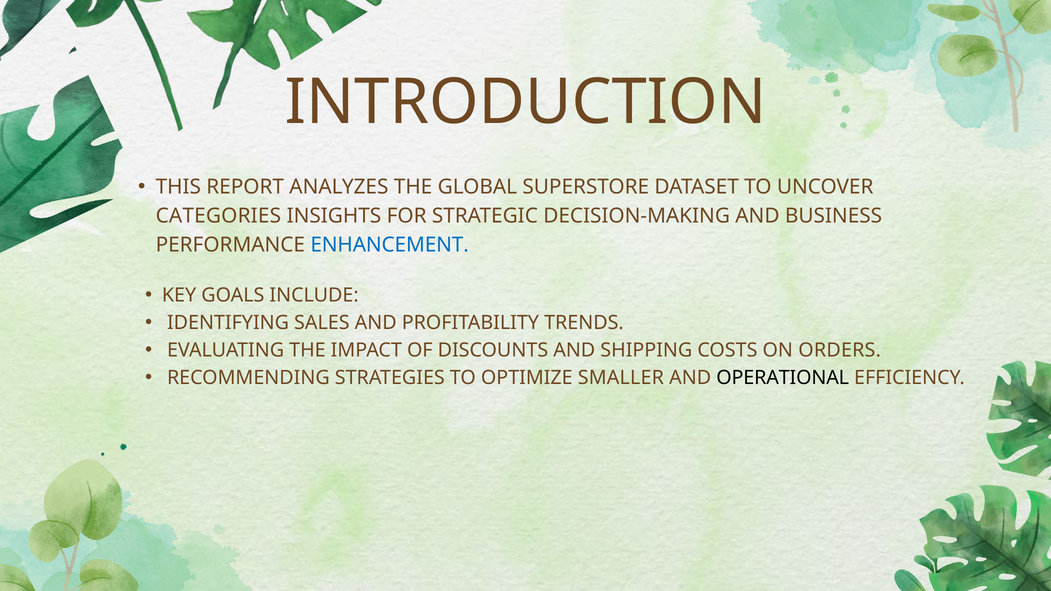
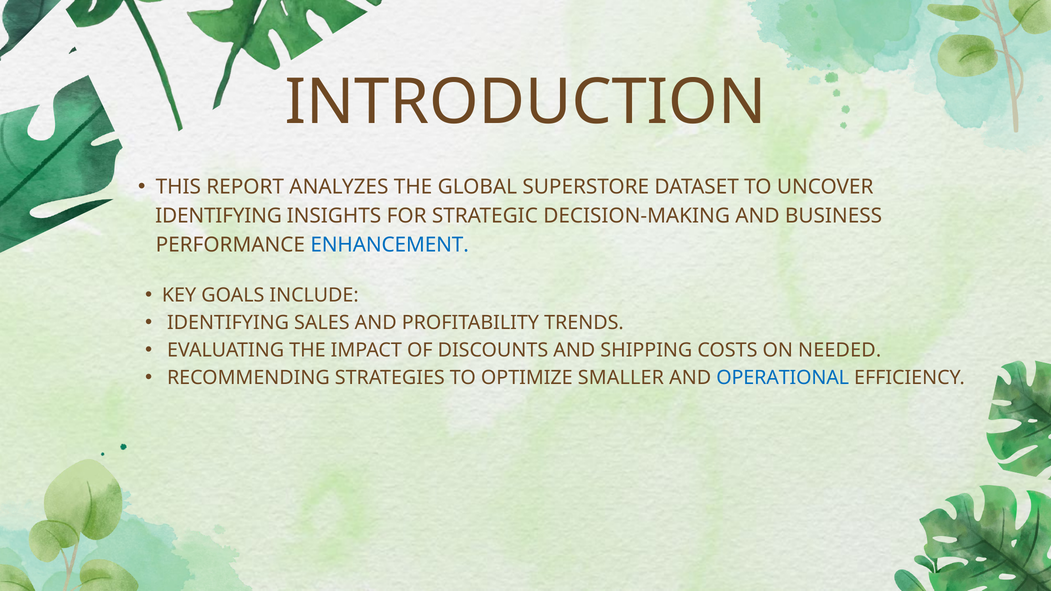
CATEGORIES at (218, 216): CATEGORIES -> IDENTIFYING
ORDERS: ORDERS -> NEEDED
OPERATIONAL colour: black -> blue
